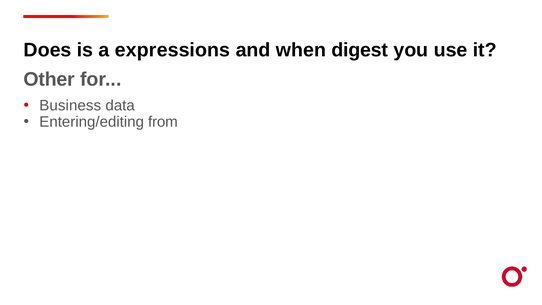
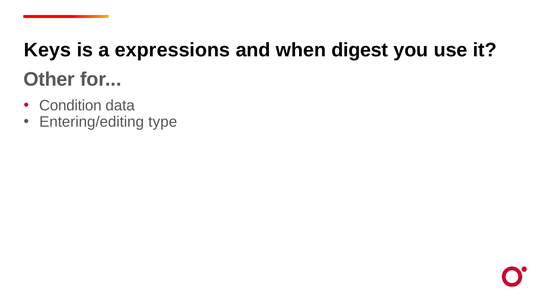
Does: Does -> Keys
Business: Business -> Condition
from: from -> type
